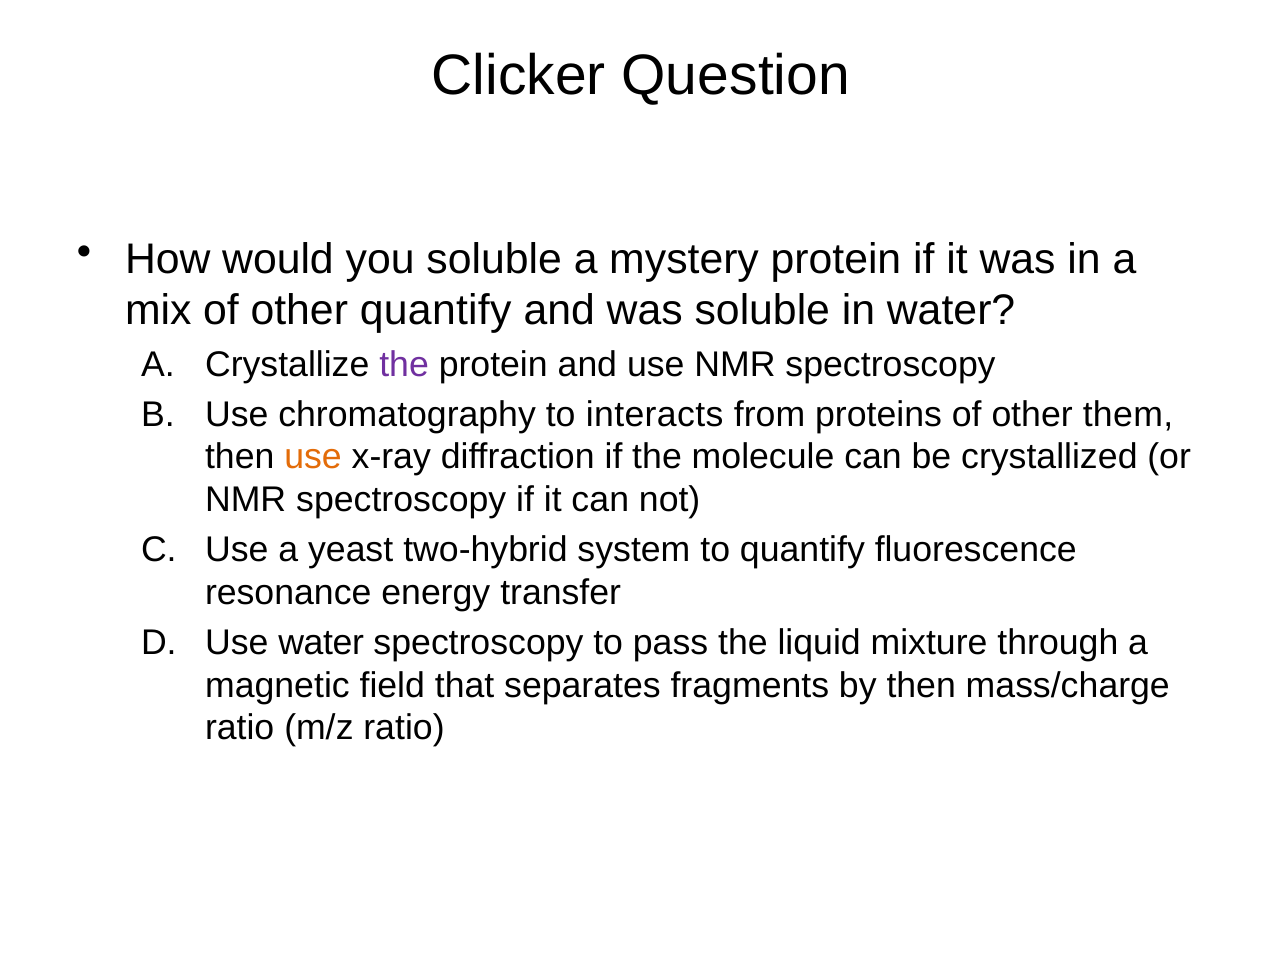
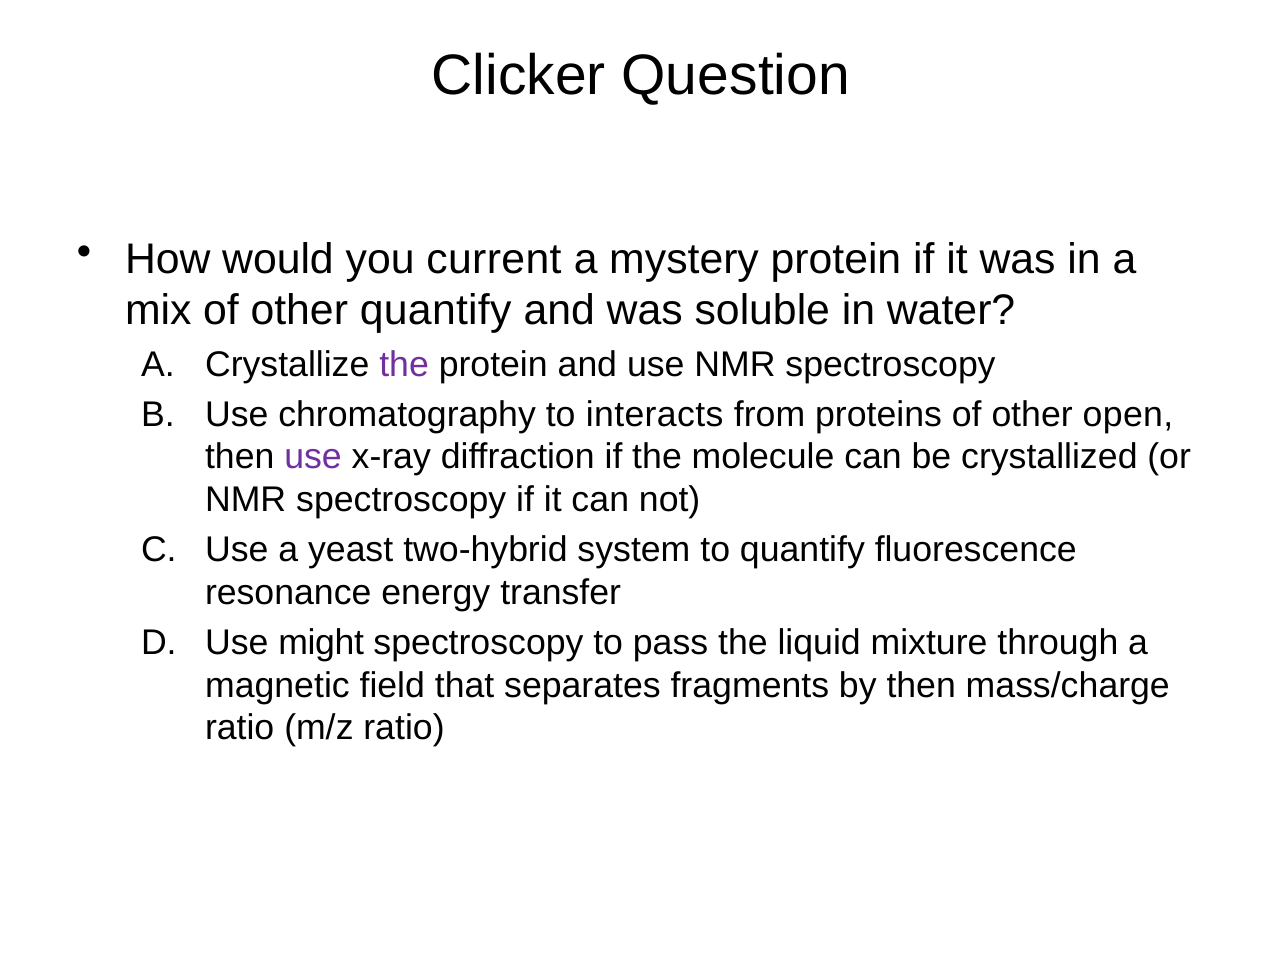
you soluble: soluble -> current
them: them -> open
use at (313, 457) colour: orange -> purple
Use water: water -> might
